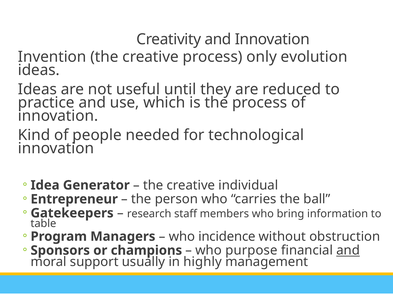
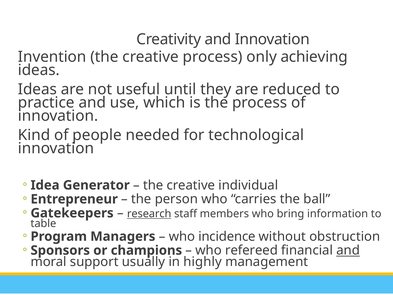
evolution: evolution -> achieving
research underline: none -> present
purpose: purpose -> refereed
